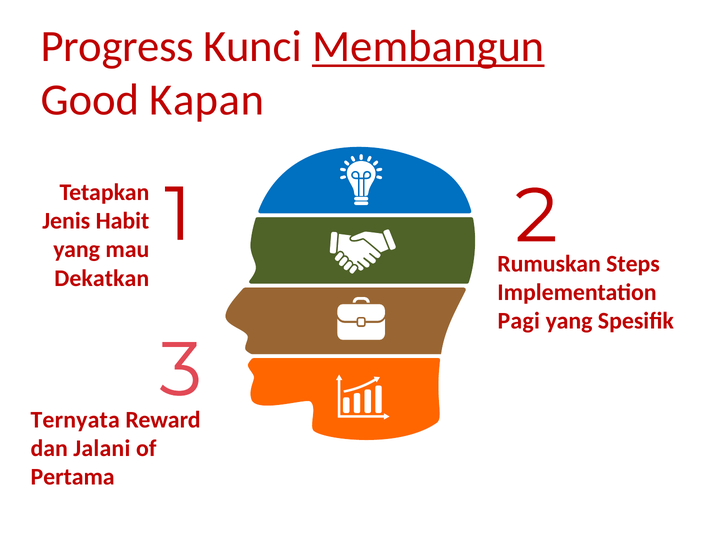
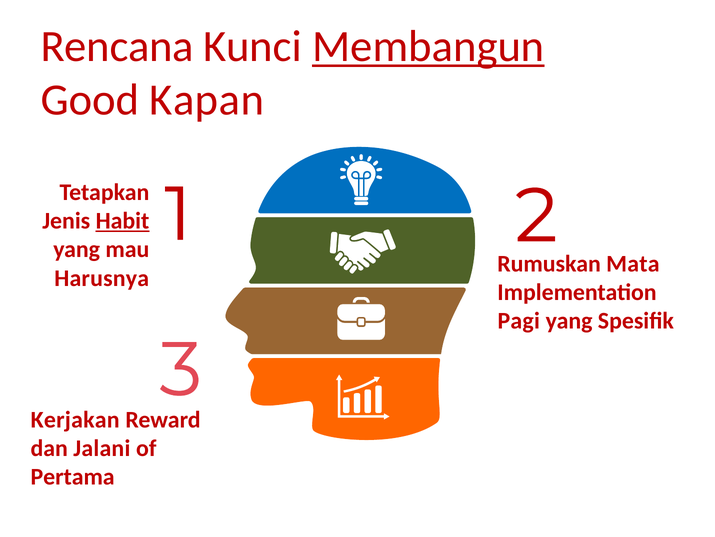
Progress: Progress -> Rencana
Habit underline: none -> present
Steps: Steps -> Mata
Dekatkan: Dekatkan -> Harusnya
Ternyata: Ternyata -> Kerjakan
